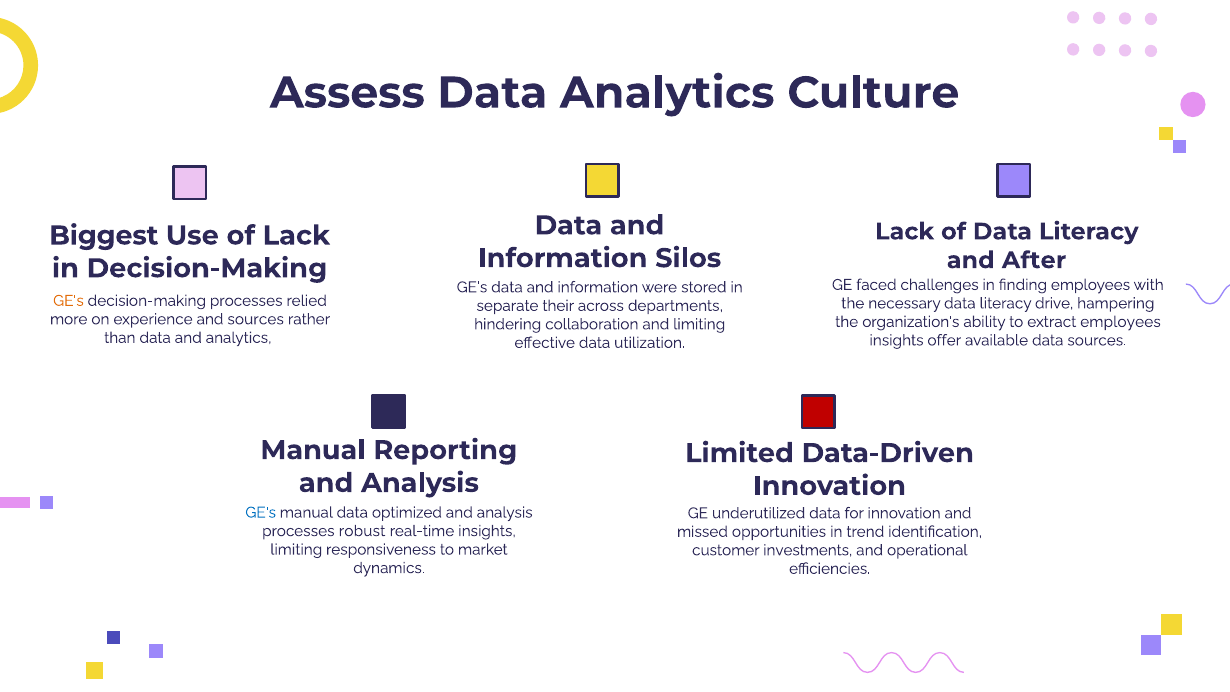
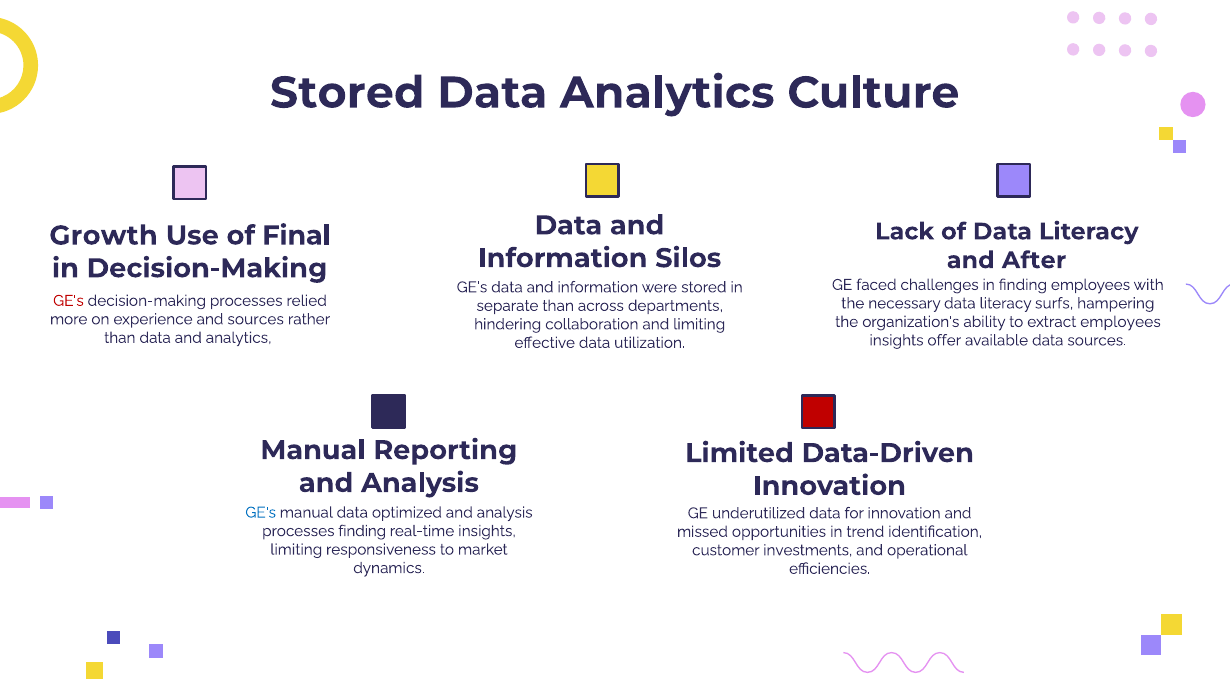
Assess at (347, 93): Assess -> Stored
Biggest: Biggest -> Growth
of Lack: Lack -> Final
GE's at (68, 301) colour: orange -> red
drive: drive -> surfs
separate their: their -> than
processes robust: robust -> finding
